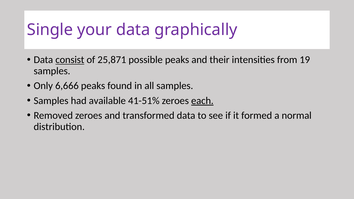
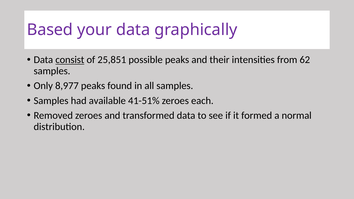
Single: Single -> Based
25,871: 25,871 -> 25,851
19: 19 -> 62
6,666: 6,666 -> 8,977
each underline: present -> none
